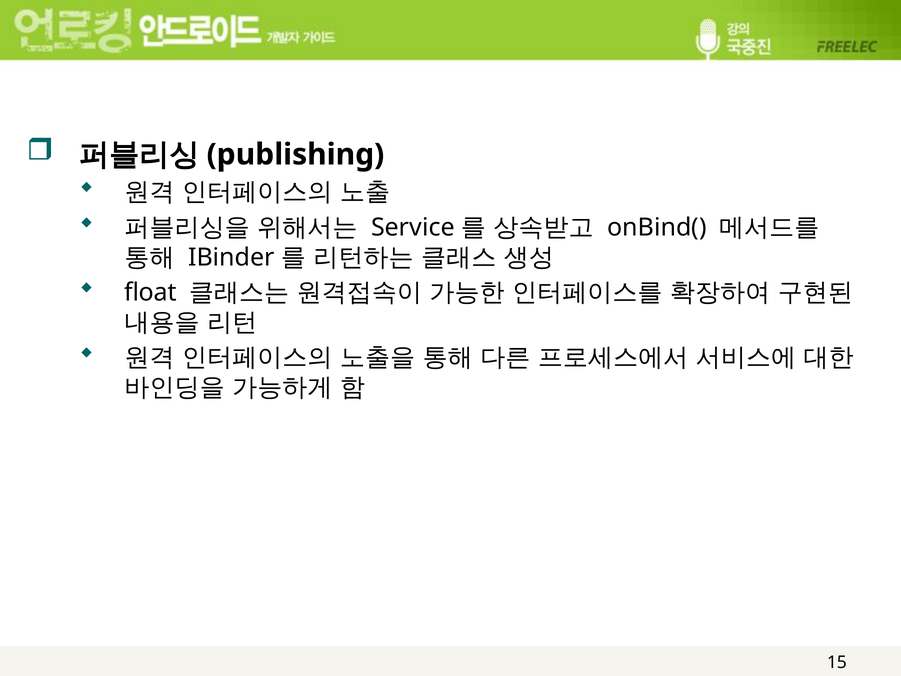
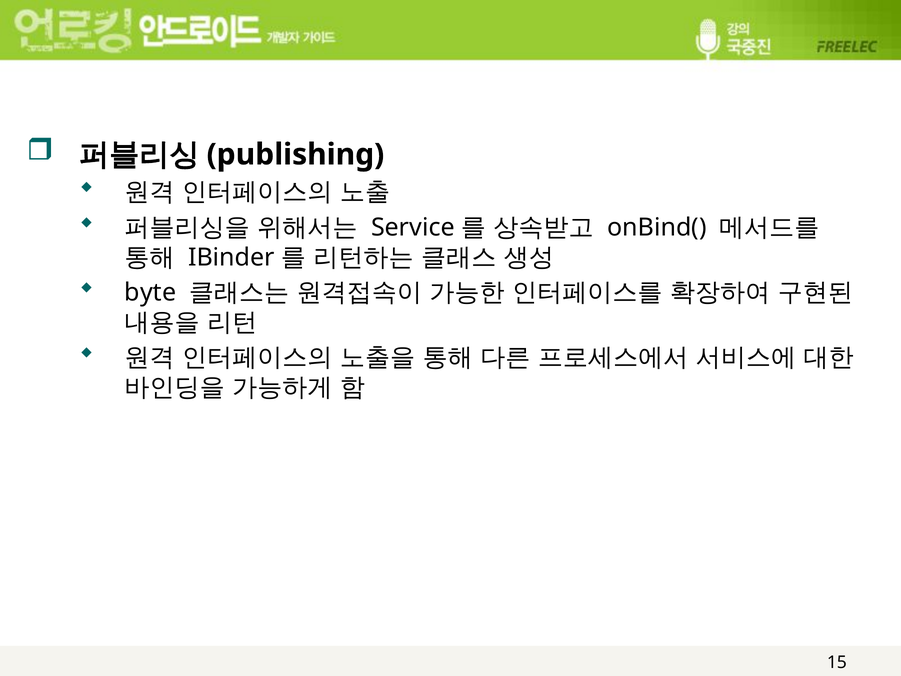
float: float -> byte
